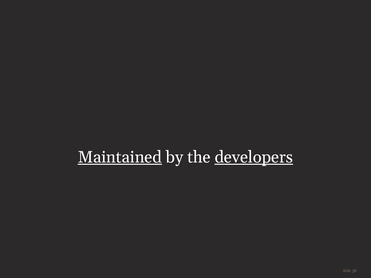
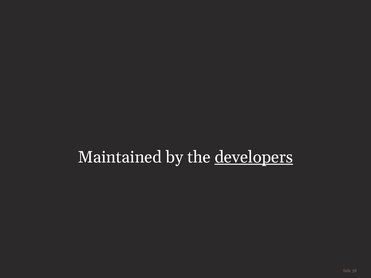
Maintained underline: present -> none
